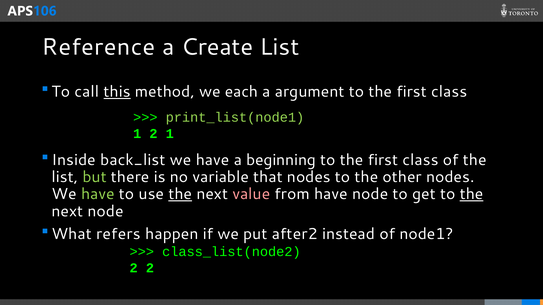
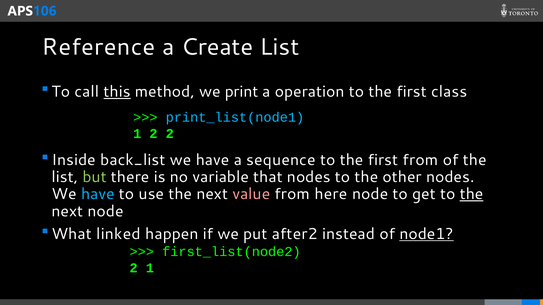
each: each -> print
argument: argument -> operation
print_list(node1 colour: light green -> light blue
2 1: 1 -> 2
beginning: beginning -> sequence
class at (420, 160): class -> from
have at (98, 194) colour: light green -> light blue
the at (180, 194) underline: present -> none
from have: have -> here
refers: refers -> linked
node1 underline: none -> present
class_list(node2: class_list(node2 -> first_list(node2
2 2: 2 -> 1
